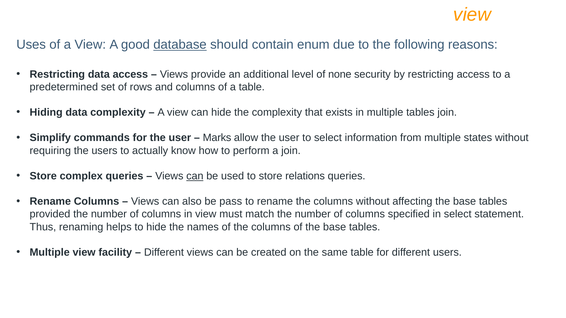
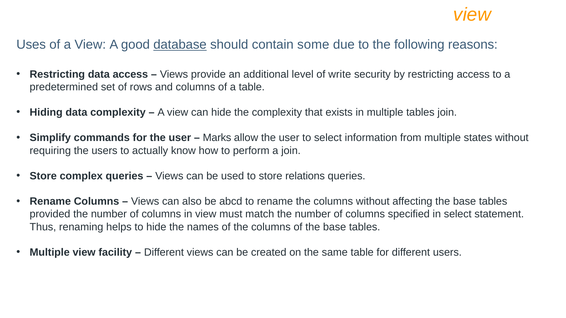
enum: enum -> some
none: none -> write
can at (195, 176) underline: present -> none
pass: pass -> abcd
